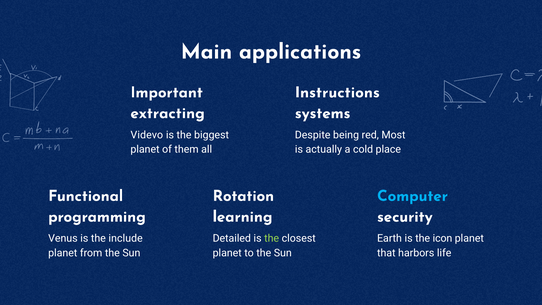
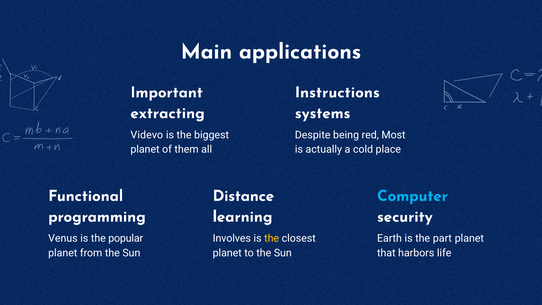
Rotation: Rotation -> Distance
include: include -> popular
Detailed: Detailed -> Involves
the at (272, 238) colour: light green -> yellow
icon: icon -> part
